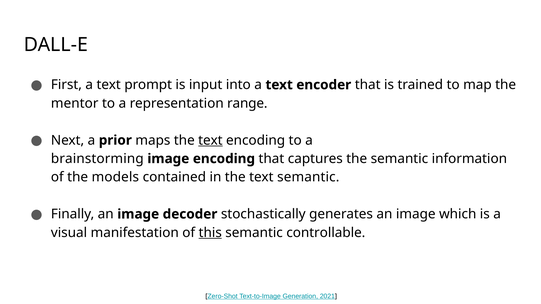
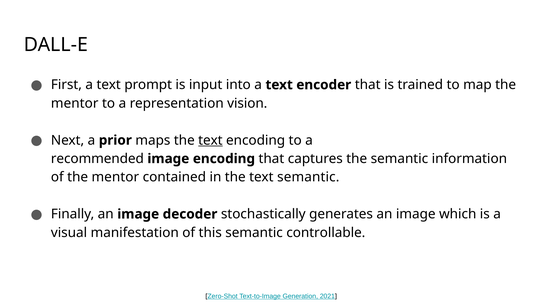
range: range -> vision
brainstorming: brainstorming -> recommended
of the models: models -> mentor
this underline: present -> none
